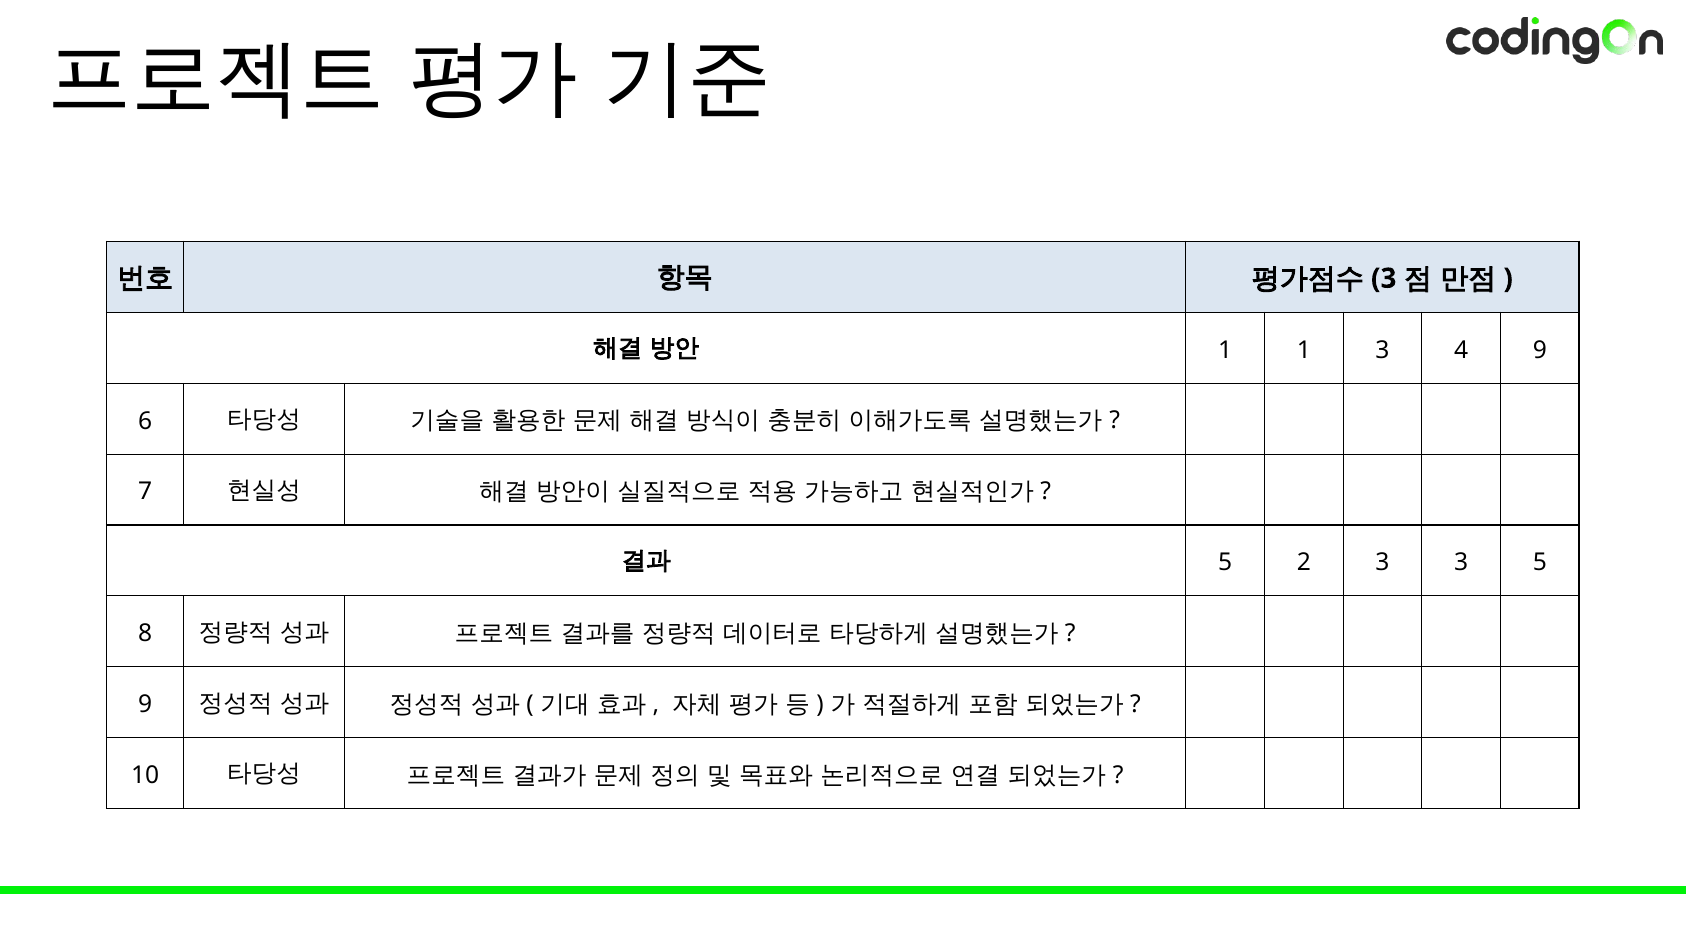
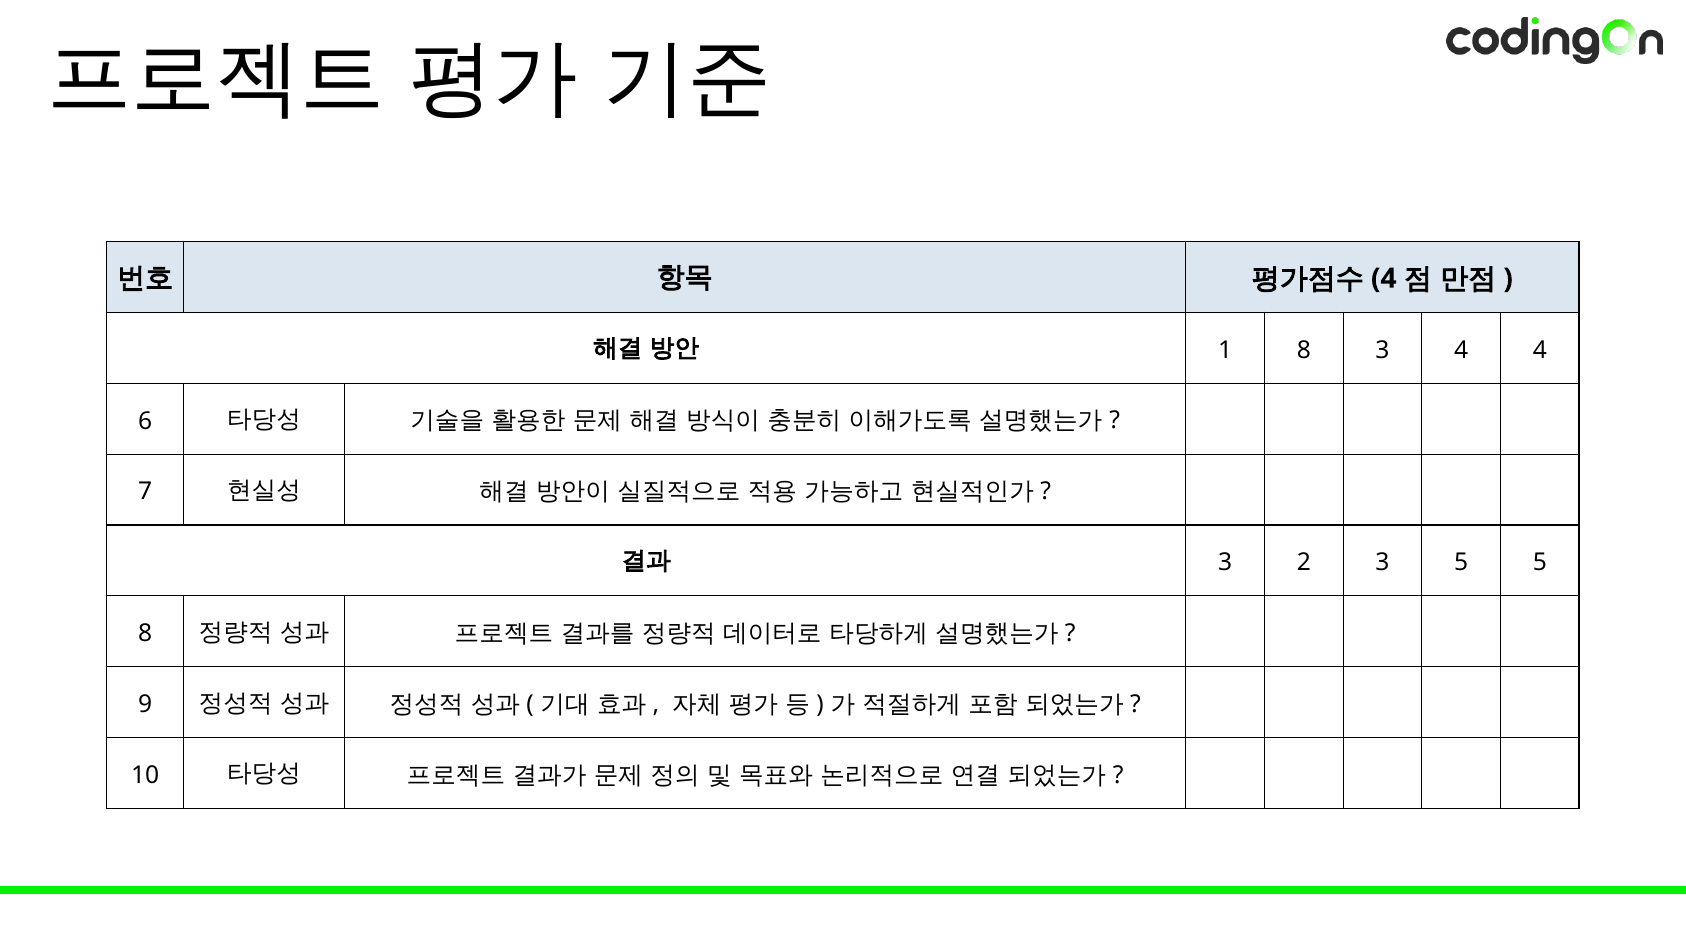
3 at (1384, 279): 3 -> 4
1 1: 1 -> 8
4 9: 9 -> 4
5 at (1225, 563): 5 -> 3
3 3: 3 -> 5
